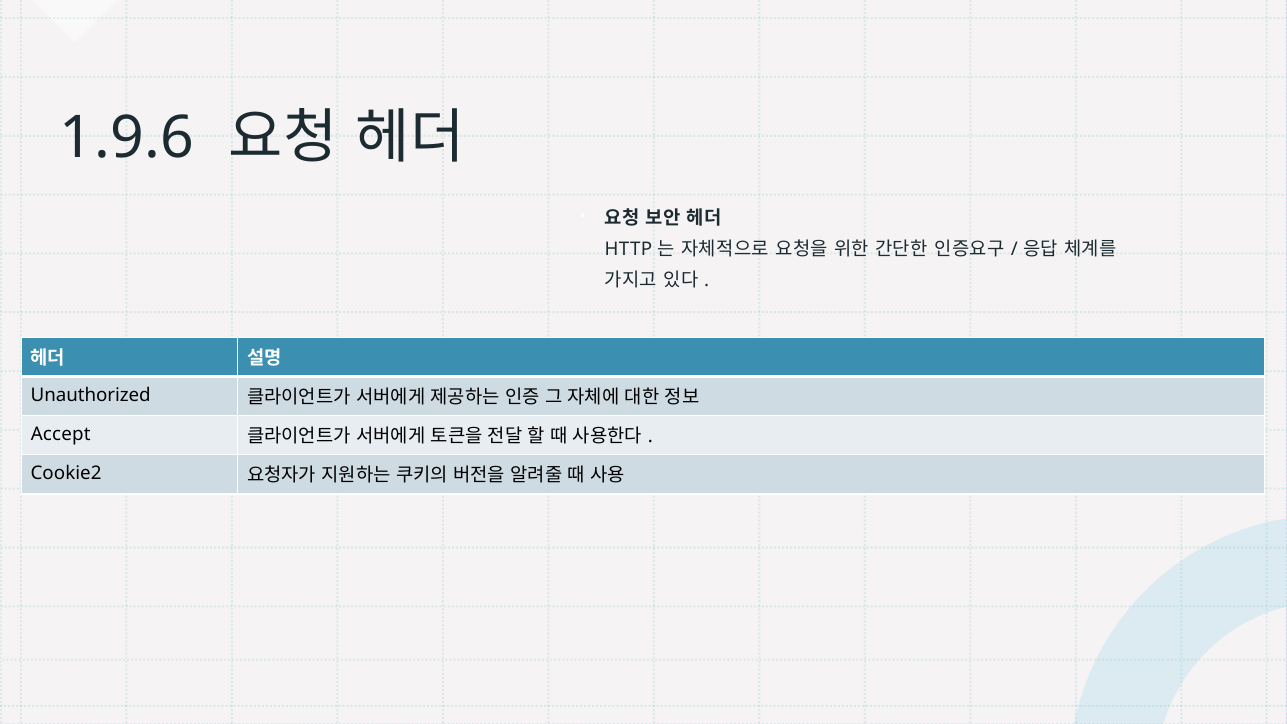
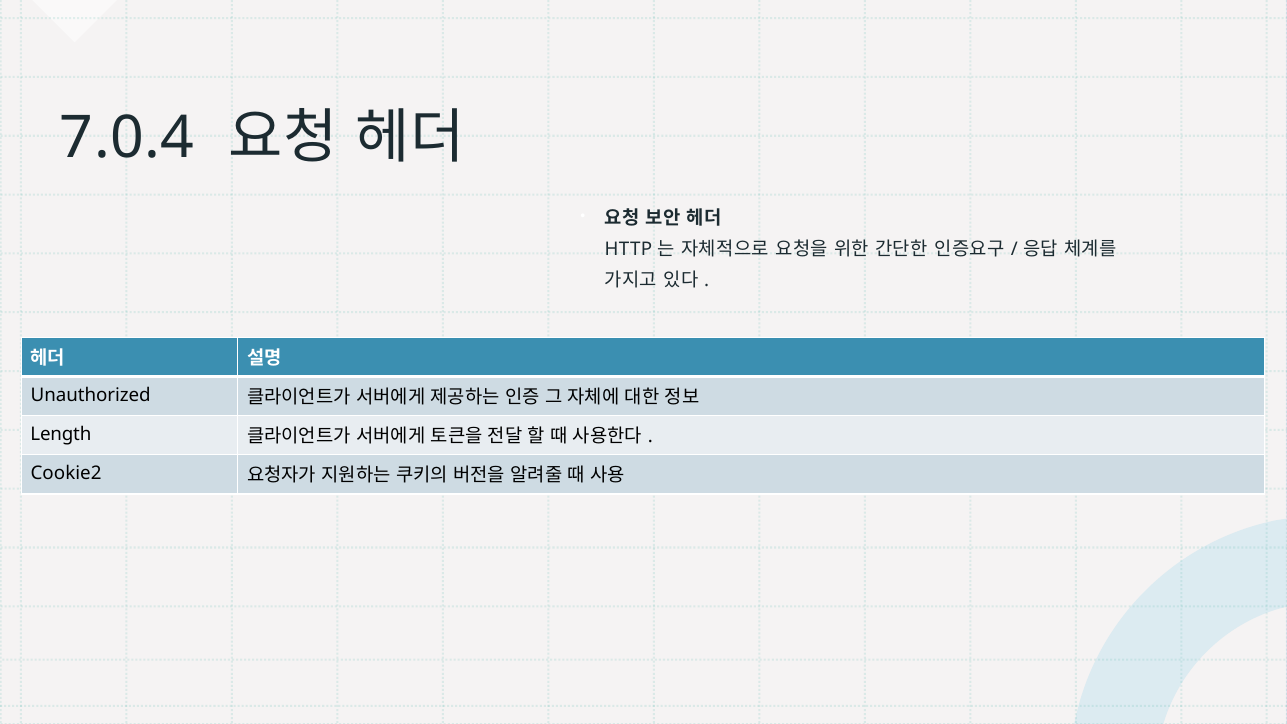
1.9.6: 1.9.6 -> 7.0.4
Accept: Accept -> Length
